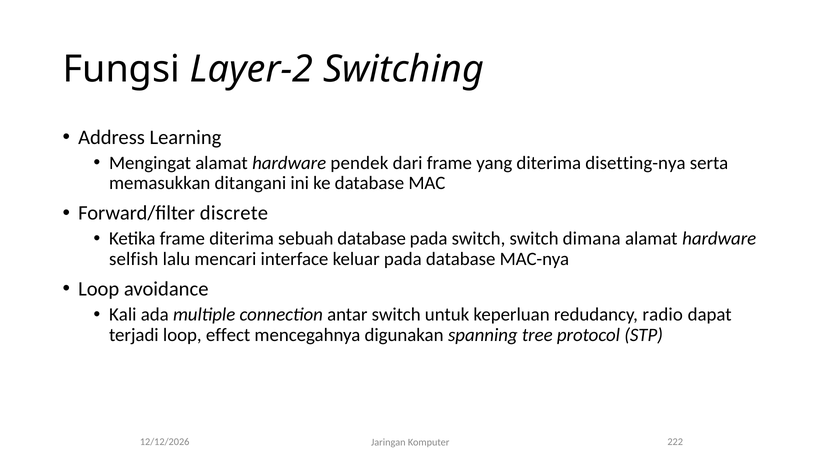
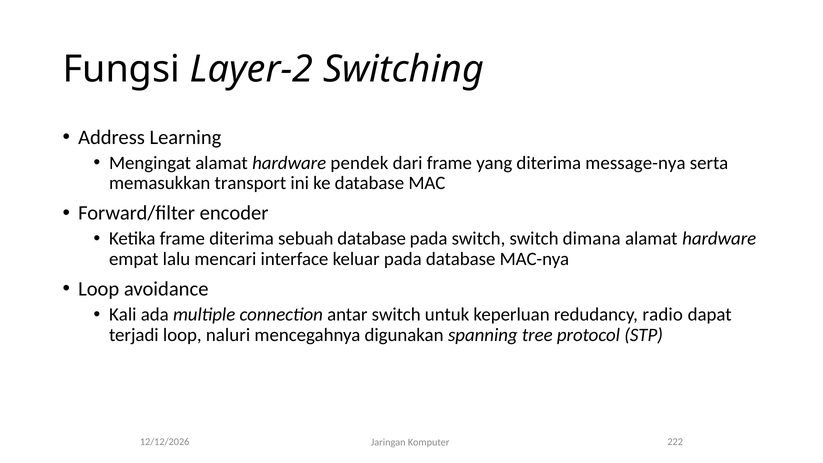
disetting-nya: disetting-nya -> message-nya
ditangani: ditangani -> transport
discrete: discrete -> encoder
selfish: selfish -> empat
effect: effect -> naluri
